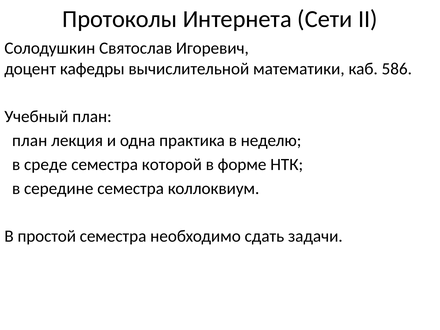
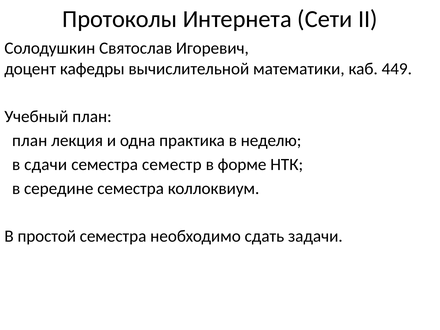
586: 586 -> 449
среде: среде -> сдачи
которой: которой -> семестр
